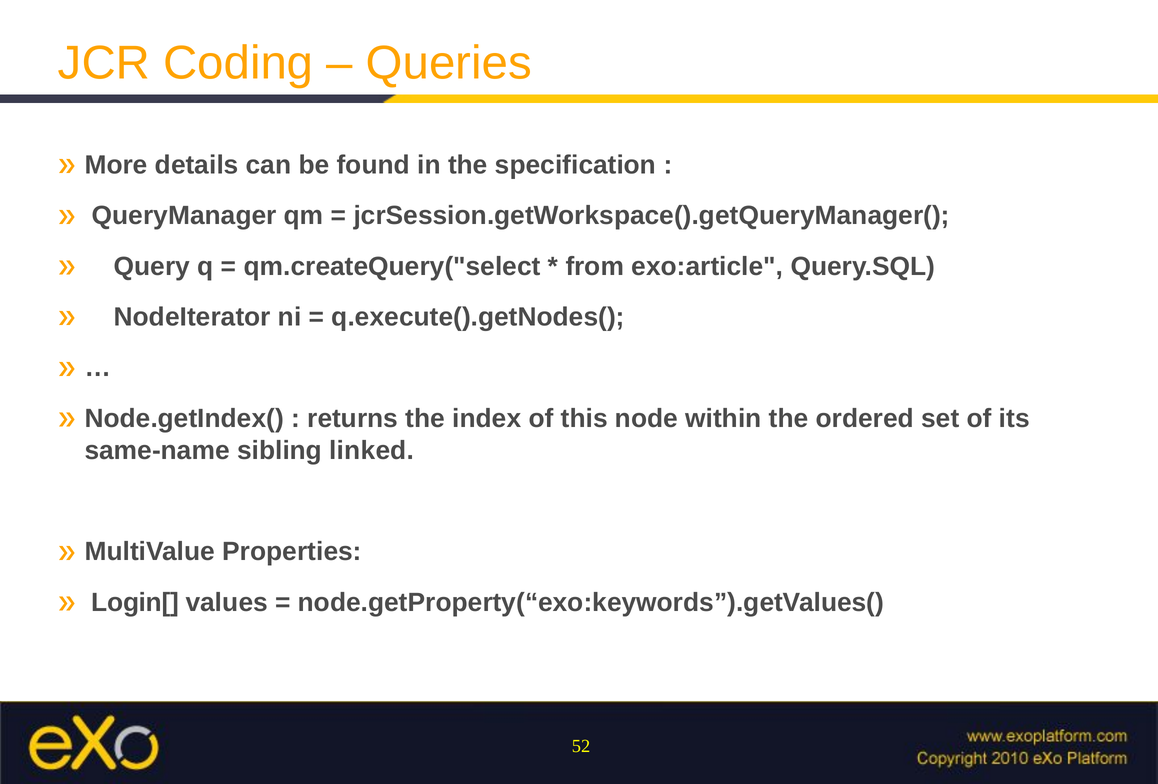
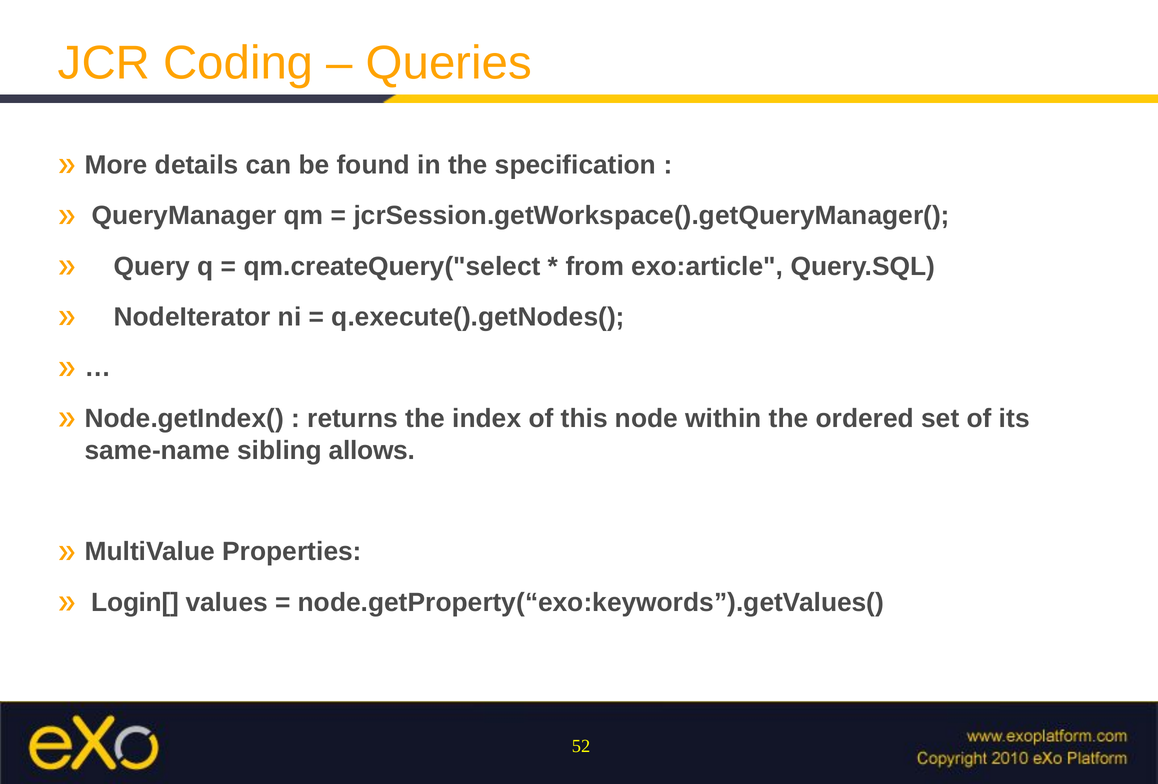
linked: linked -> allows
